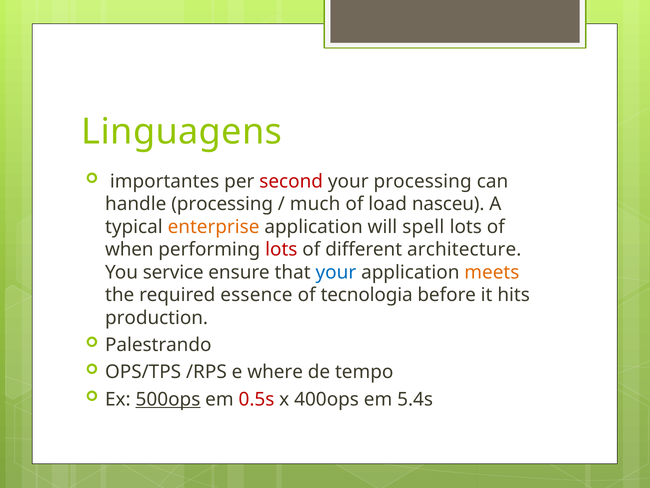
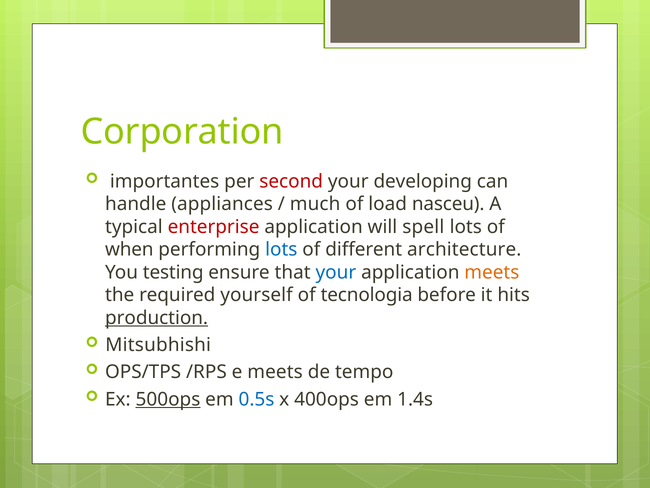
Linguagens: Linguagens -> Corporation
your processing: processing -> developing
handle processing: processing -> appliances
enterprise colour: orange -> red
lots at (281, 249) colour: red -> blue
service: service -> testing
essence: essence -> yourself
production underline: none -> present
Palestrando: Palestrando -> Mitsubhishi
e where: where -> meets
0.5s colour: red -> blue
5.4s: 5.4s -> 1.4s
